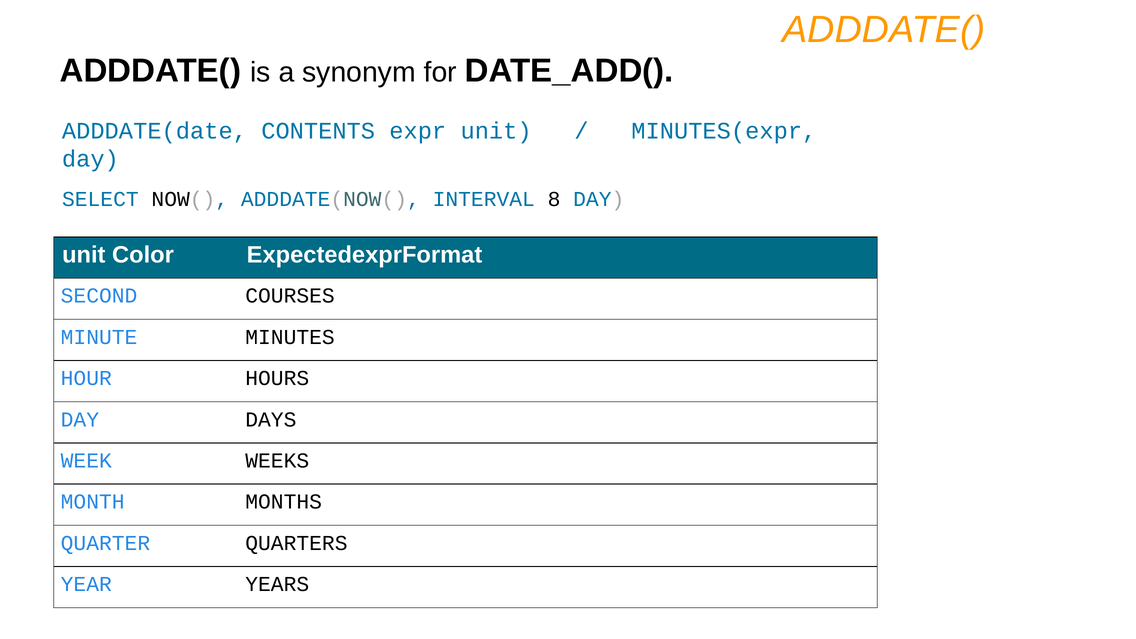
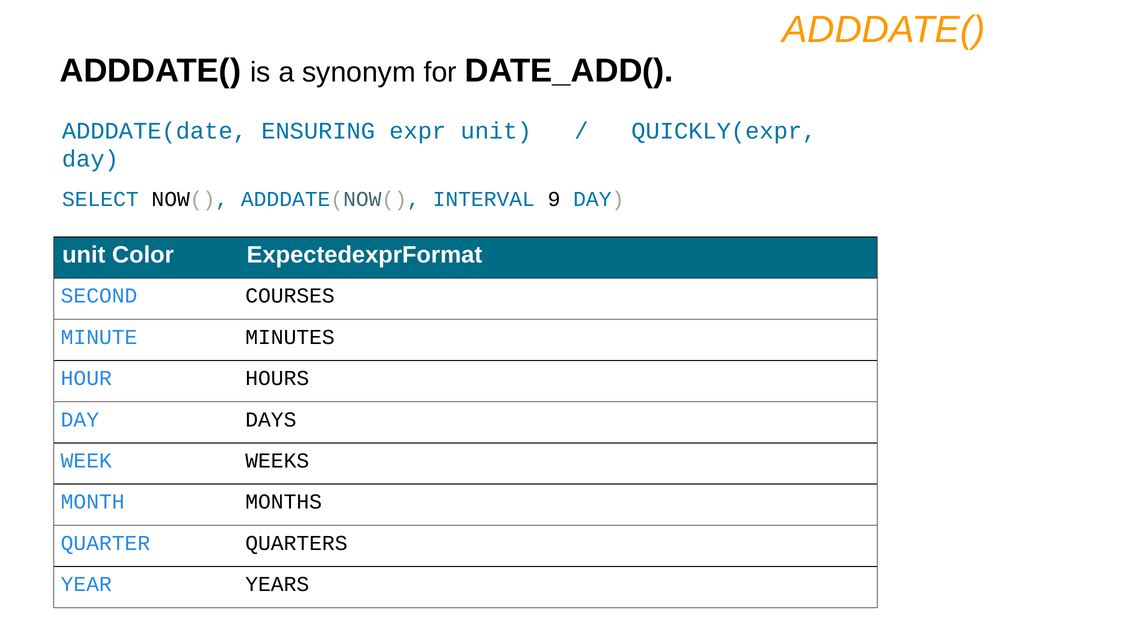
CONTENTS: CONTENTS -> ENSURING
MINUTES(expr: MINUTES(expr -> QUICKLY(expr
8: 8 -> 9
